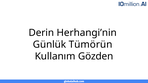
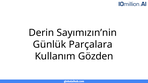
Herhangi’nin: Herhangi’nin -> Sayımızın’nin
Tümörün: Tümörün -> Parçalara
